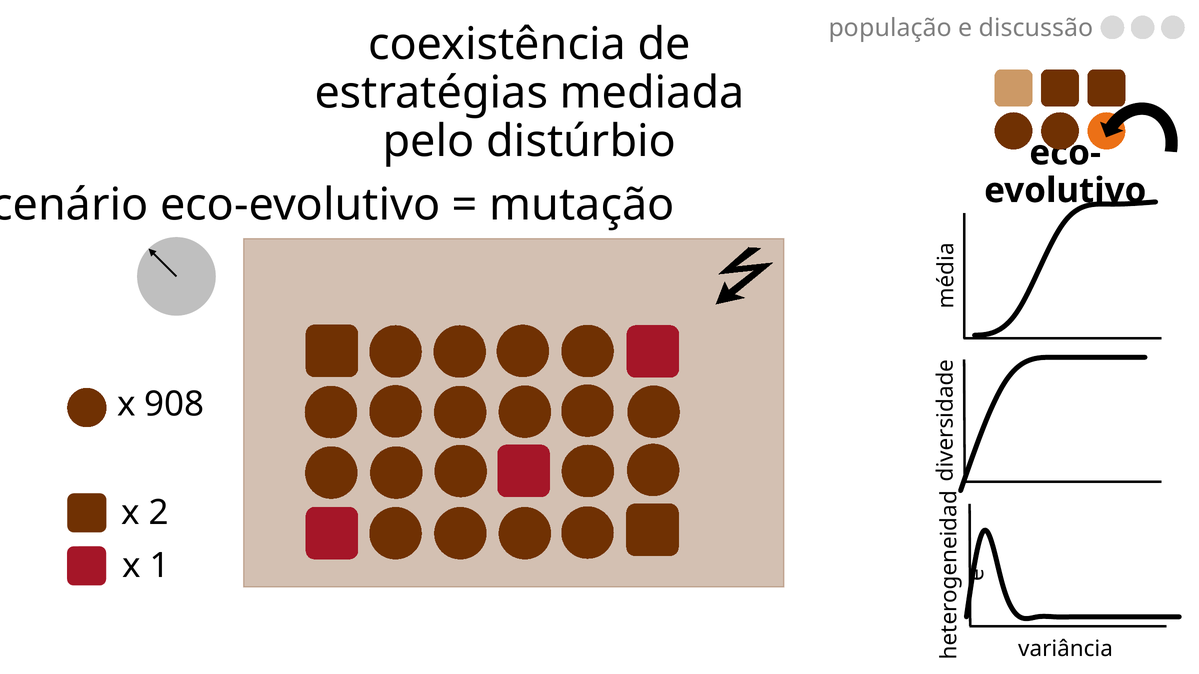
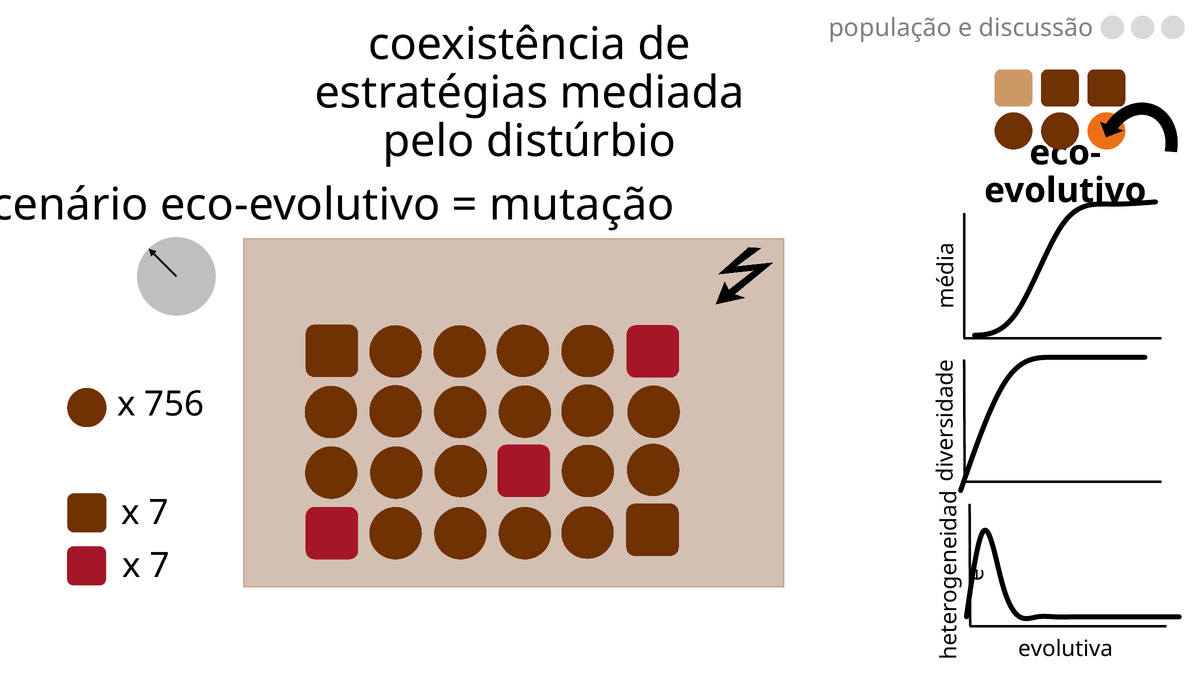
908: 908 -> 756
2 at (159, 513): 2 -> 7
1 at (160, 566): 1 -> 7
variância: variância -> evolutiva
